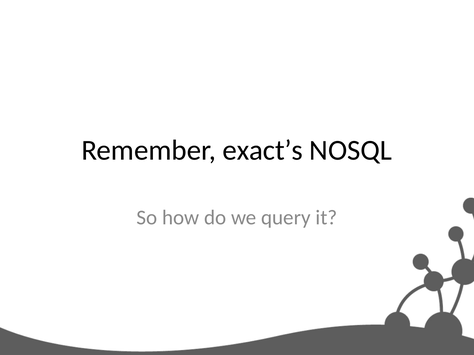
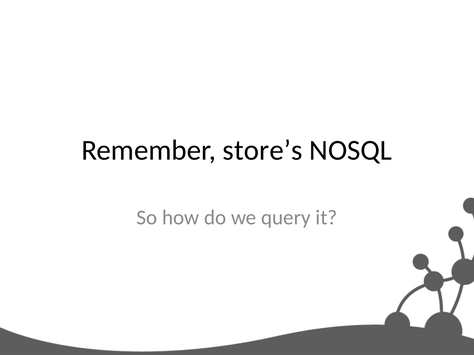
exact’s: exact’s -> store’s
